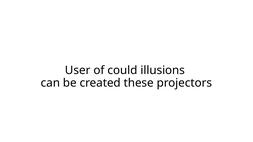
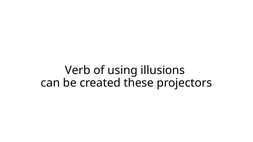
User: User -> Verb
could: could -> using
